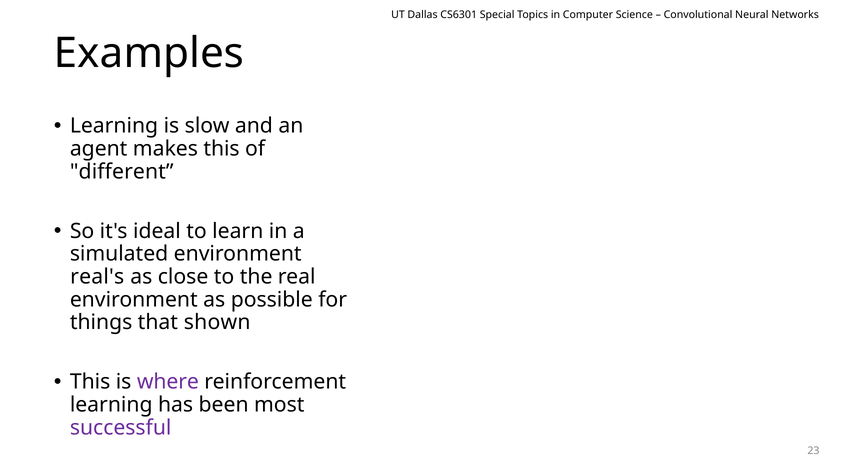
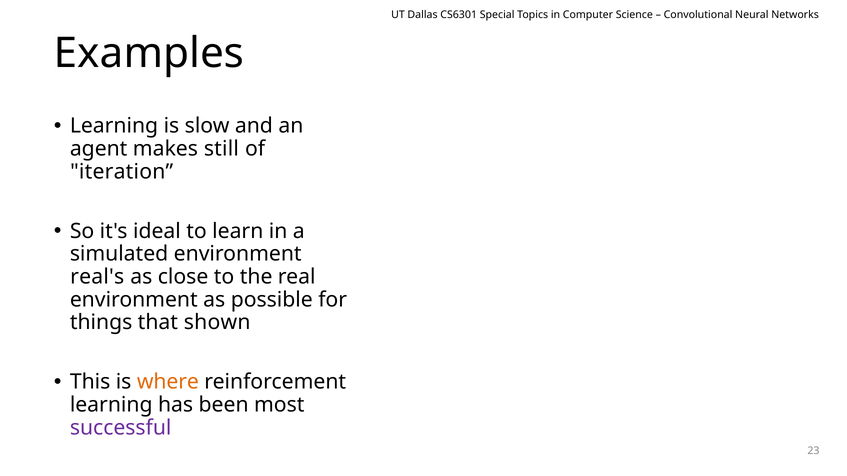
makes this: this -> still
different: different -> iteration
where colour: purple -> orange
